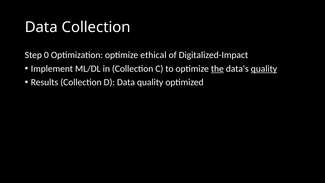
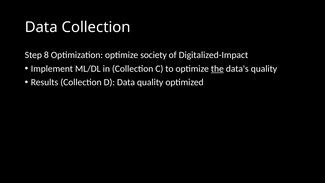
0: 0 -> 8
ethical: ethical -> society
quality at (264, 69) underline: present -> none
